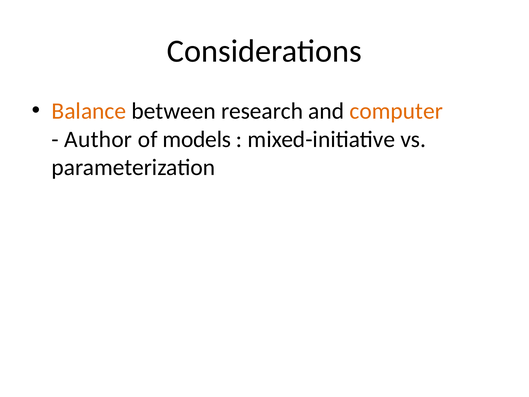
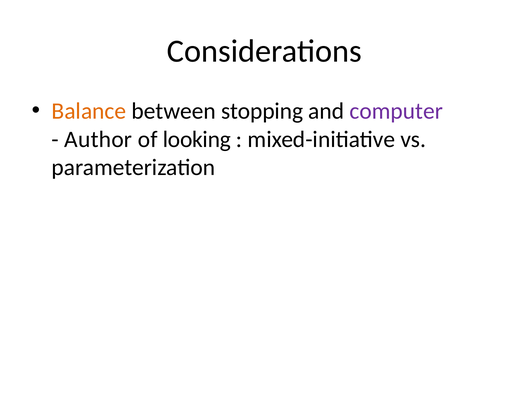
research: research -> stopping
computer colour: orange -> purple
models: models -> looking
